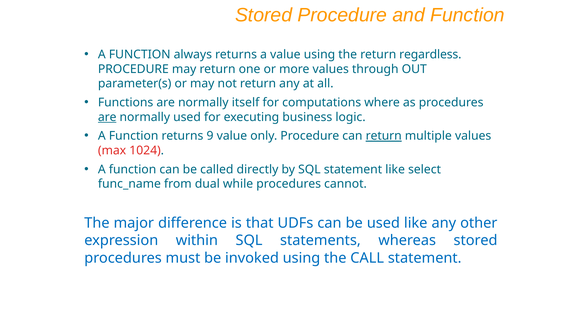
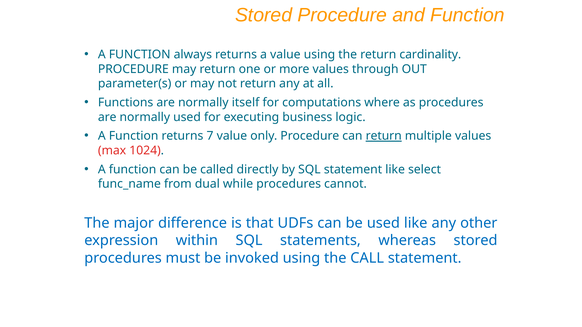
regardless: regardless -> cardinality
are at (107, 117) underline: present -> none
9: 9 -> 7
